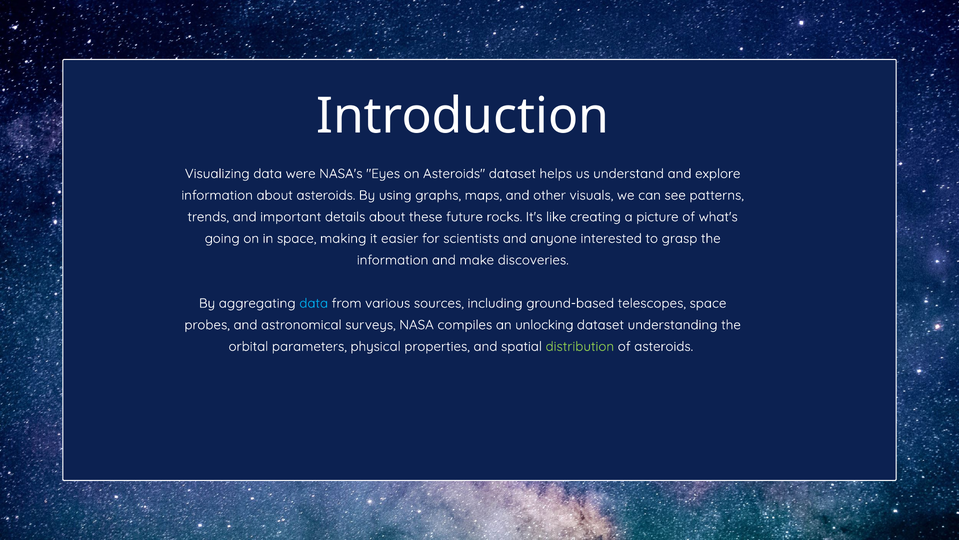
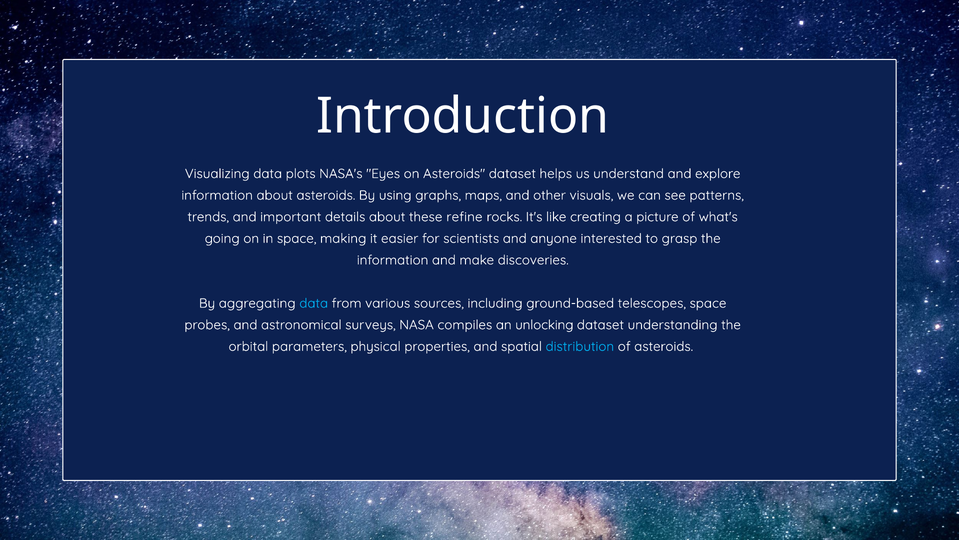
were: were -> plots
future: future -> refine
distribution colour: light green -> light blue
